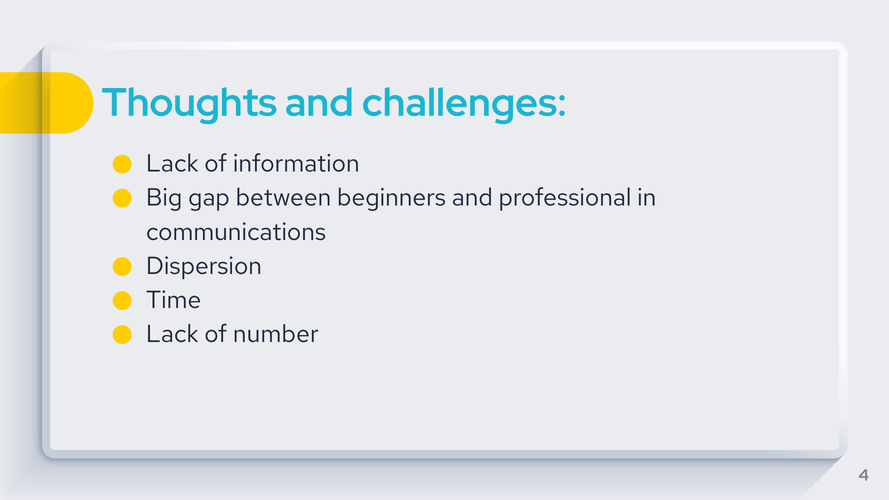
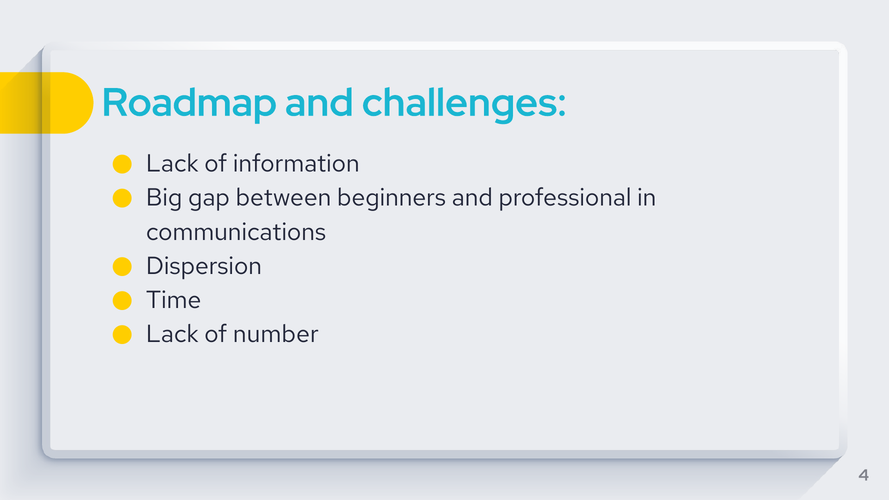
Thoughts: Thoughts -> Roadmap
